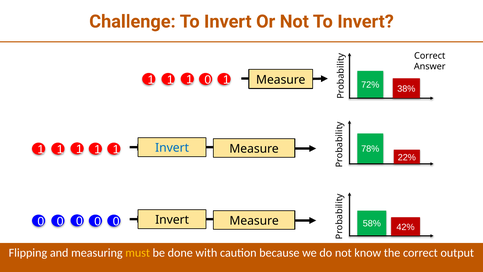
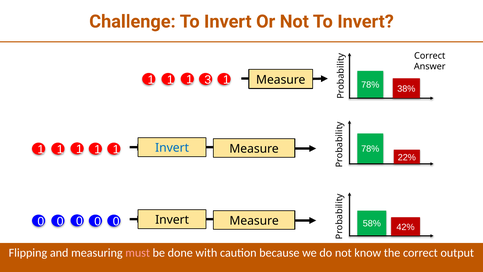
1 0: 0 -> 3
72% at (370, 85): 72% -> 78%
must colour: yellow -> pink
